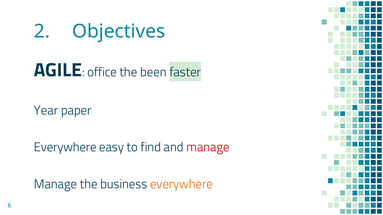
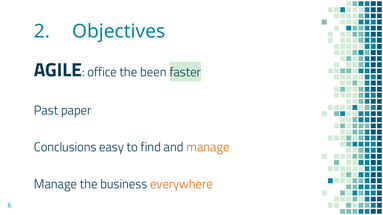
Year: Year -> Past
Everywhere at (65, 148): Everywhere -> Conclusions
manage at (208, 148) colour: red -> orange
